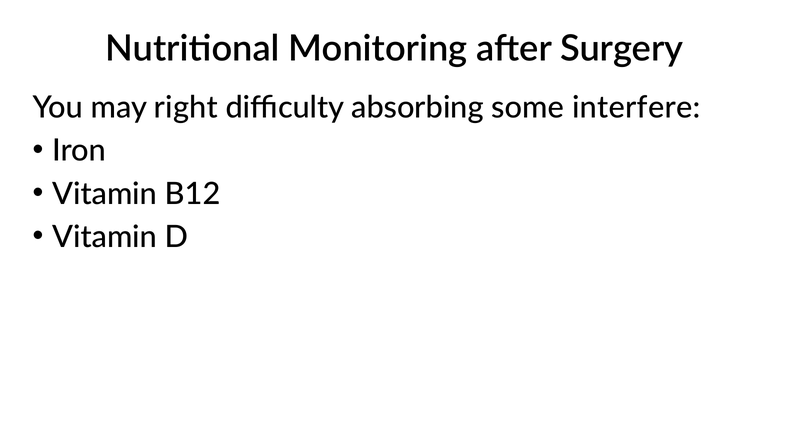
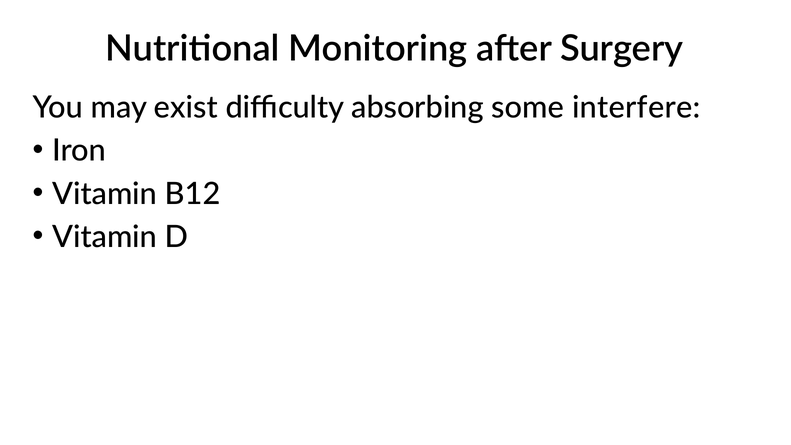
right: right -> exist
